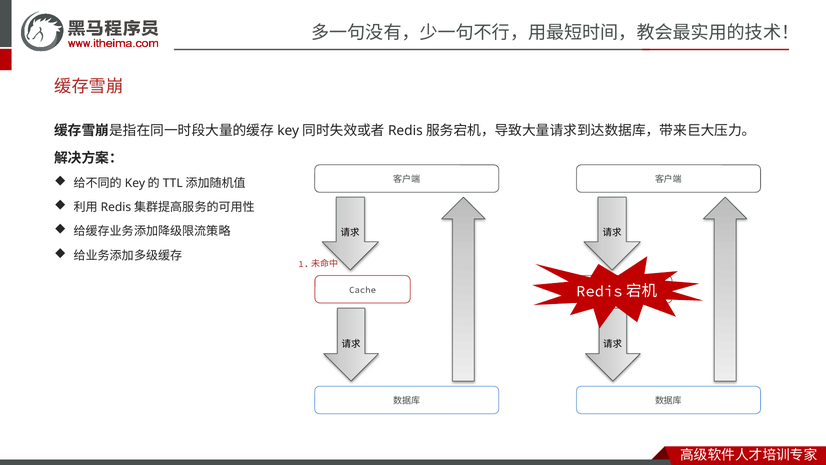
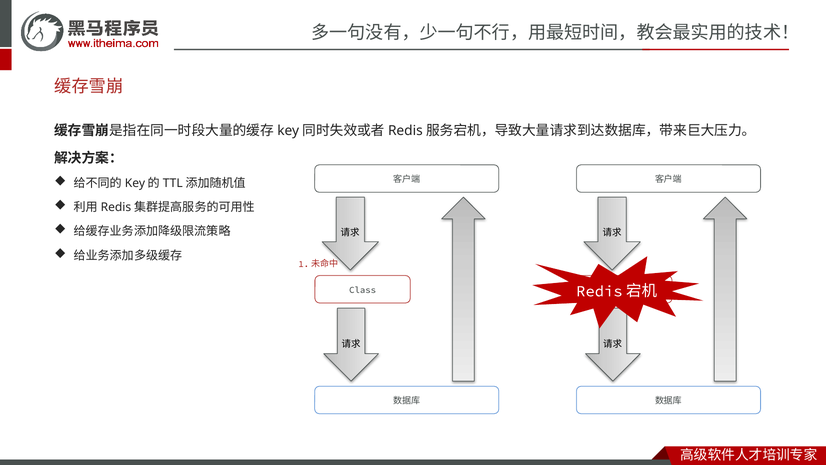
Cache: Cache -> Class
